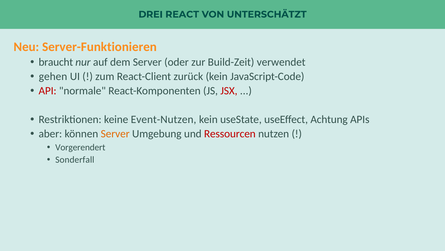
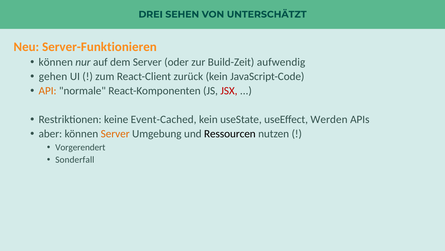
REACT: REACT -> SEHEN
braucht at (56, 62): braucht -> können
verwendet: verwendet -> aufwendig
API colour: red -> orange
Event-Nutzen: Event-Nutzen -> Event-Cached
Achtung: Achtung -> Werden
Ressourcen colour: red -> black
